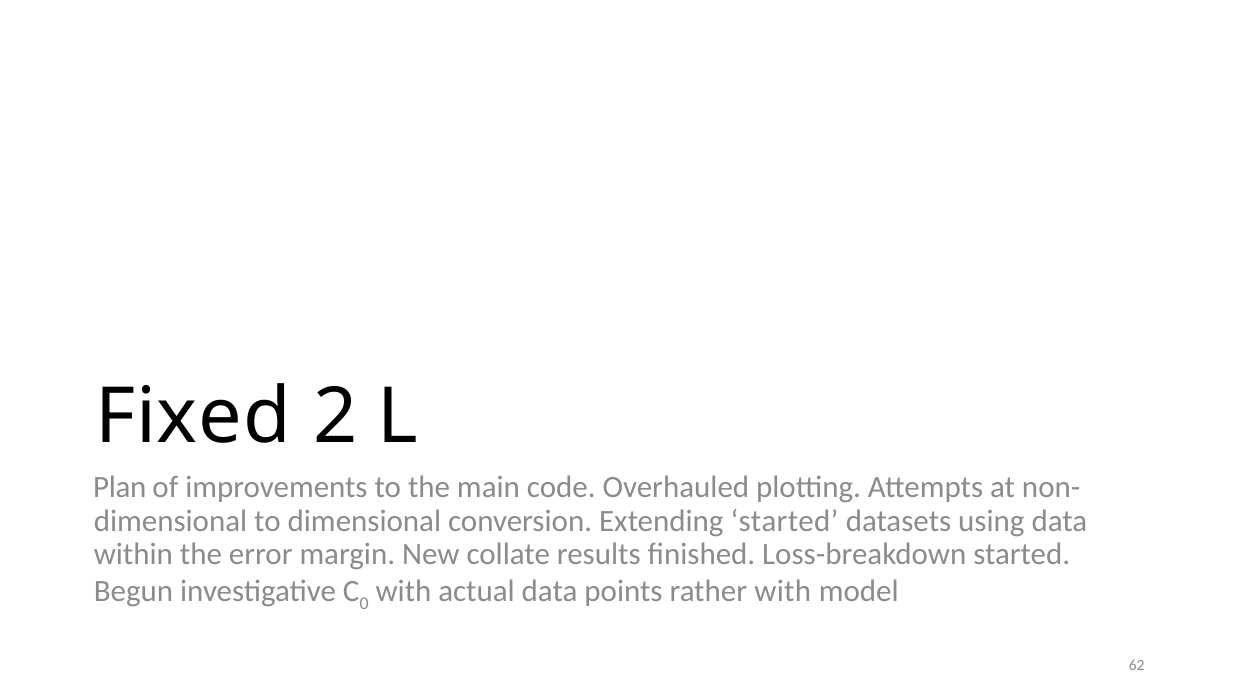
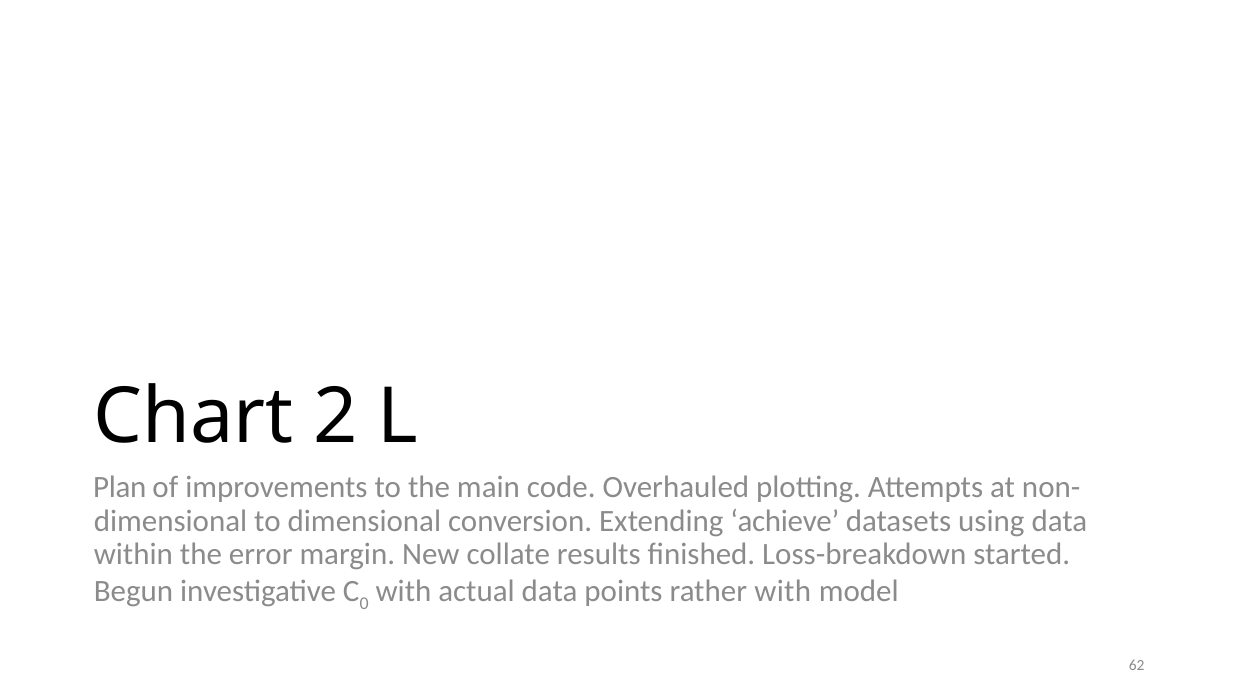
Fixed: Fixed -> Chart
Extending started: started -> achieve
